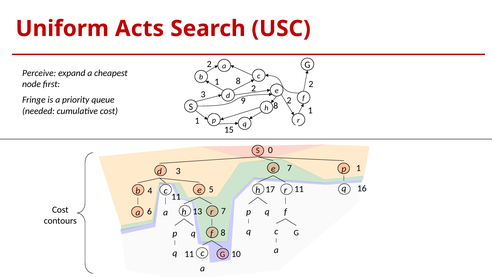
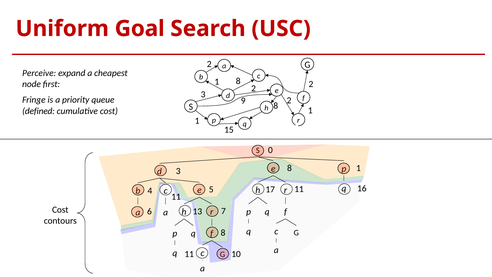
Acts: Acts -> Goal
needed: needed -> defined
3 7: 7 -> 8
